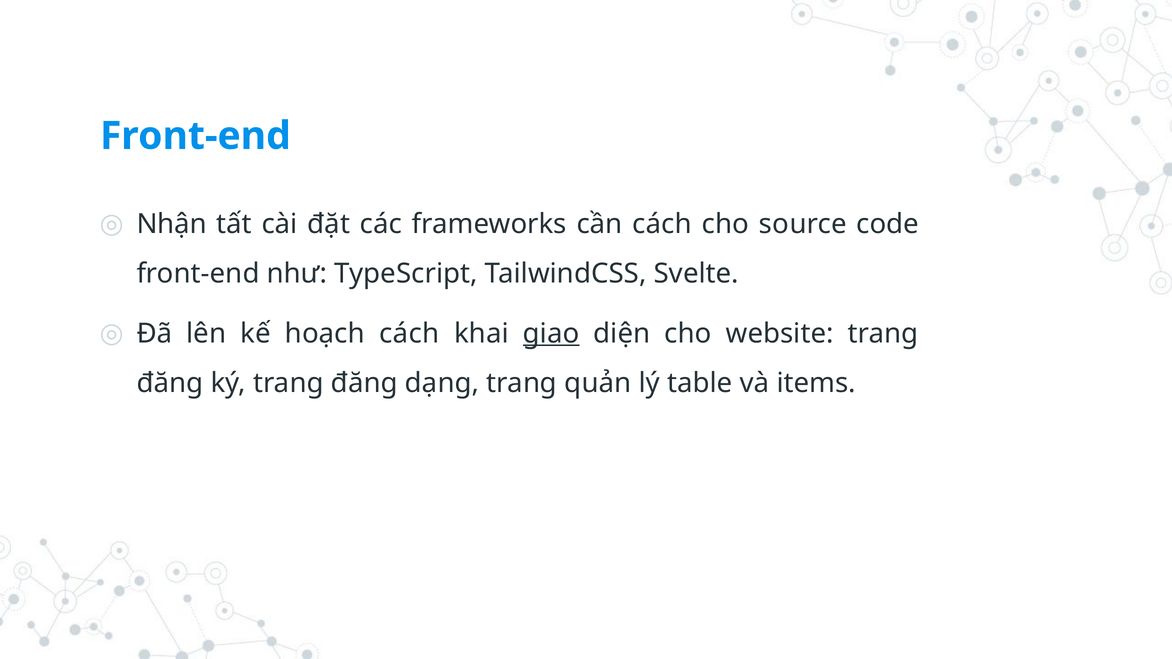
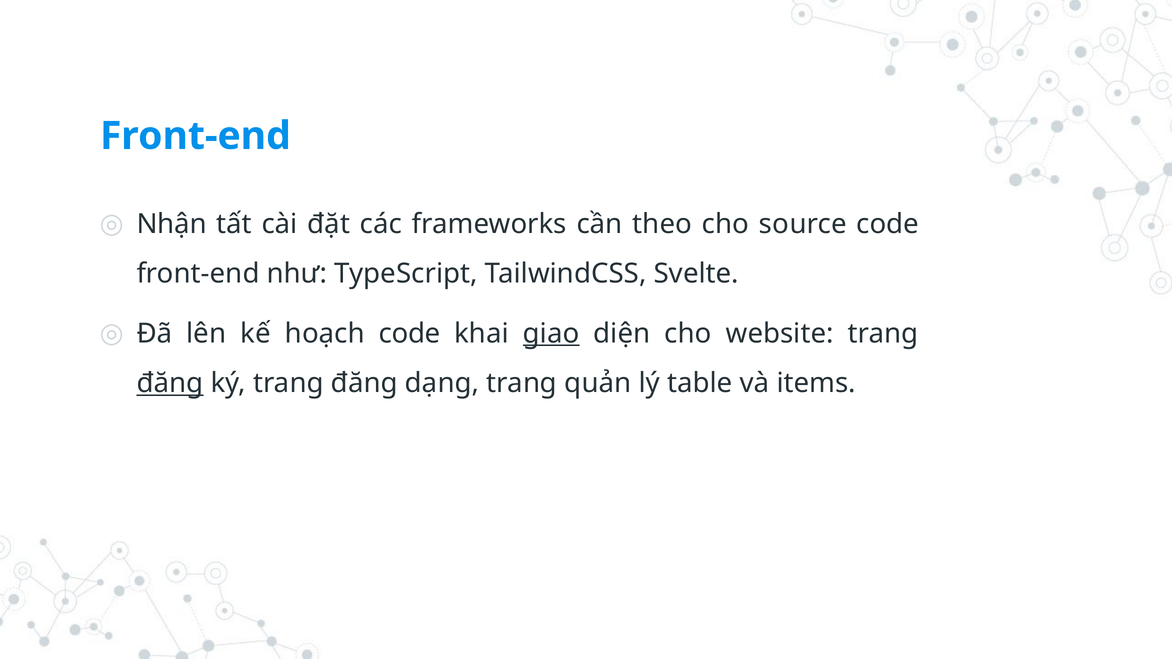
cần cách: cách -> theo
hoạch cách: cách -> code
đăng at (170, 383) underline: none -> present
